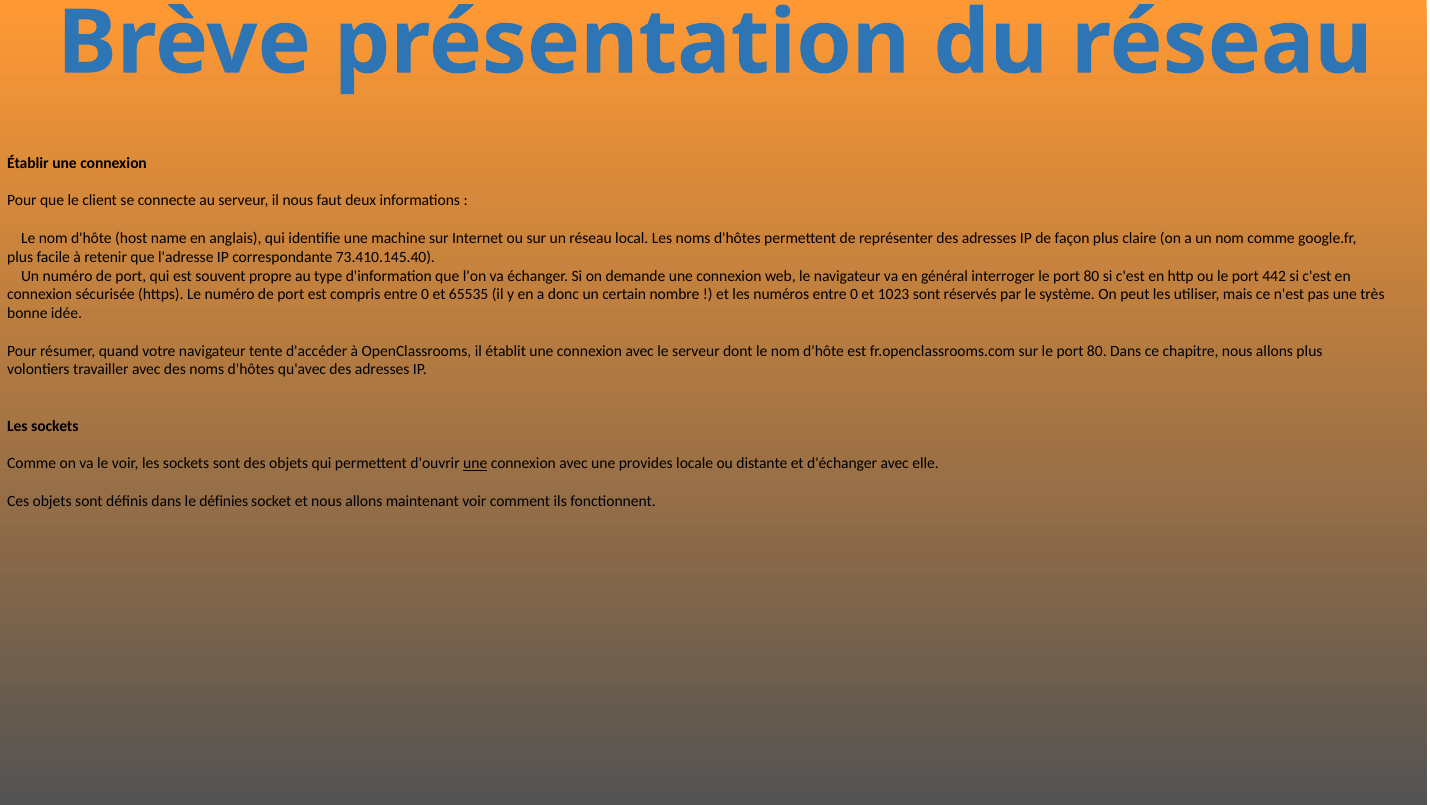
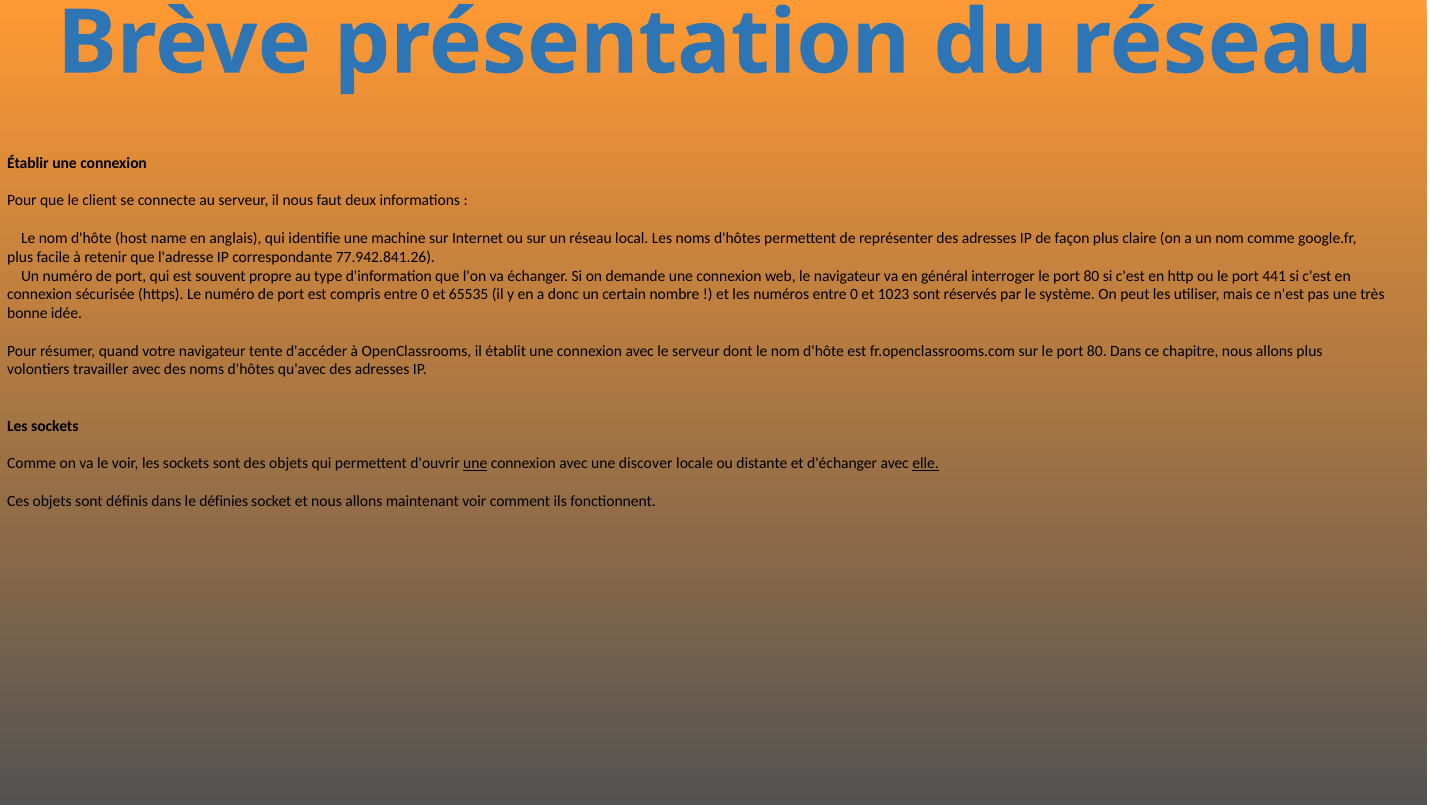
73.410.145.40: 73.410.145.40 -> 77.942.841.26
442: 442 -> 441
provides: provides -> discover
elle underline: none -> present
